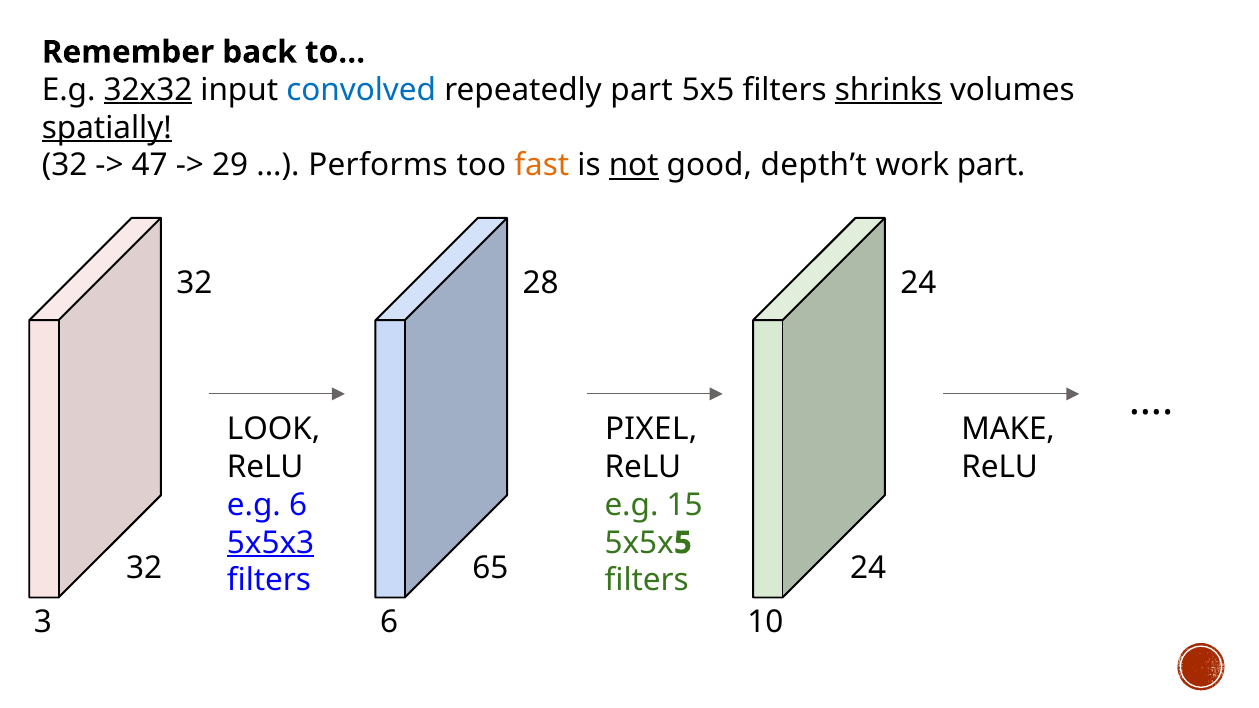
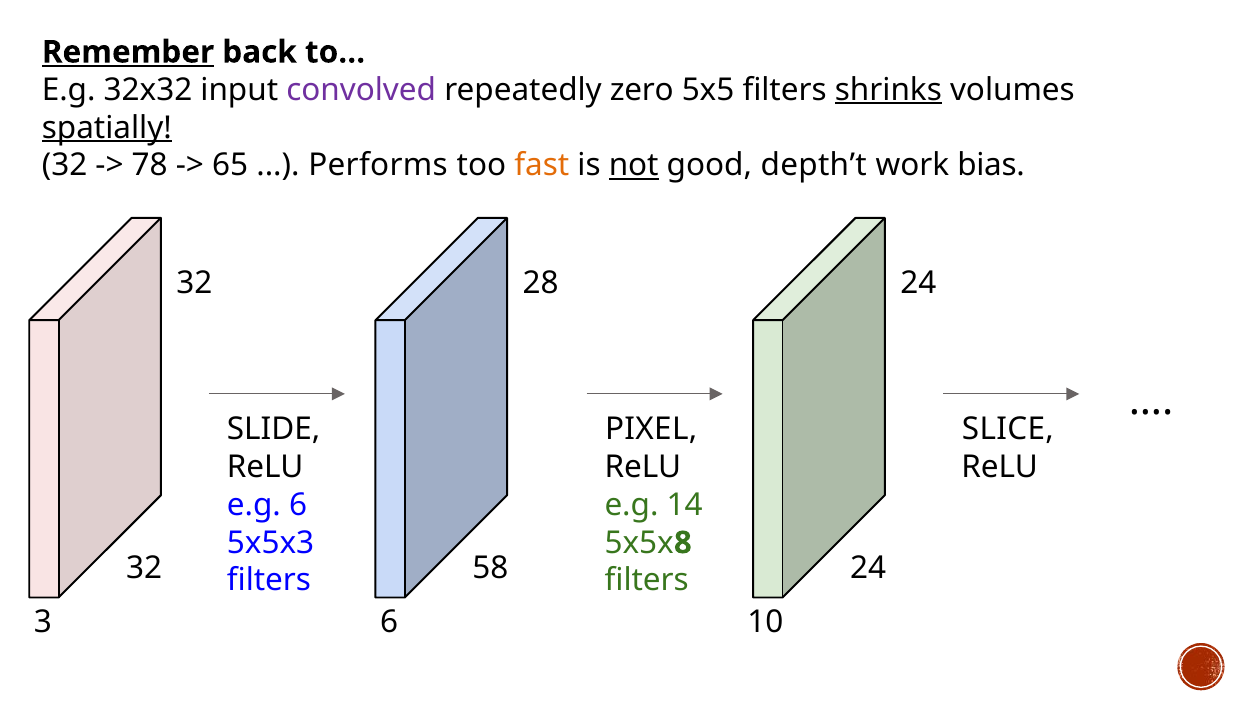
Remember underline: none -> present
32x32 underline: present -> none
convolved colour: blue -> purple
repeatedly part: part -> zero
47: 47 -> 78
29: 29 -> 65
work part: part -> bias
LOOK: LOOK -> SLIDE
MAKE: MAKE -> SLICE
15: 15 -> 14
5x5x3 underline: present -> none
5: 5 -> 8
65: 65 -> 58
